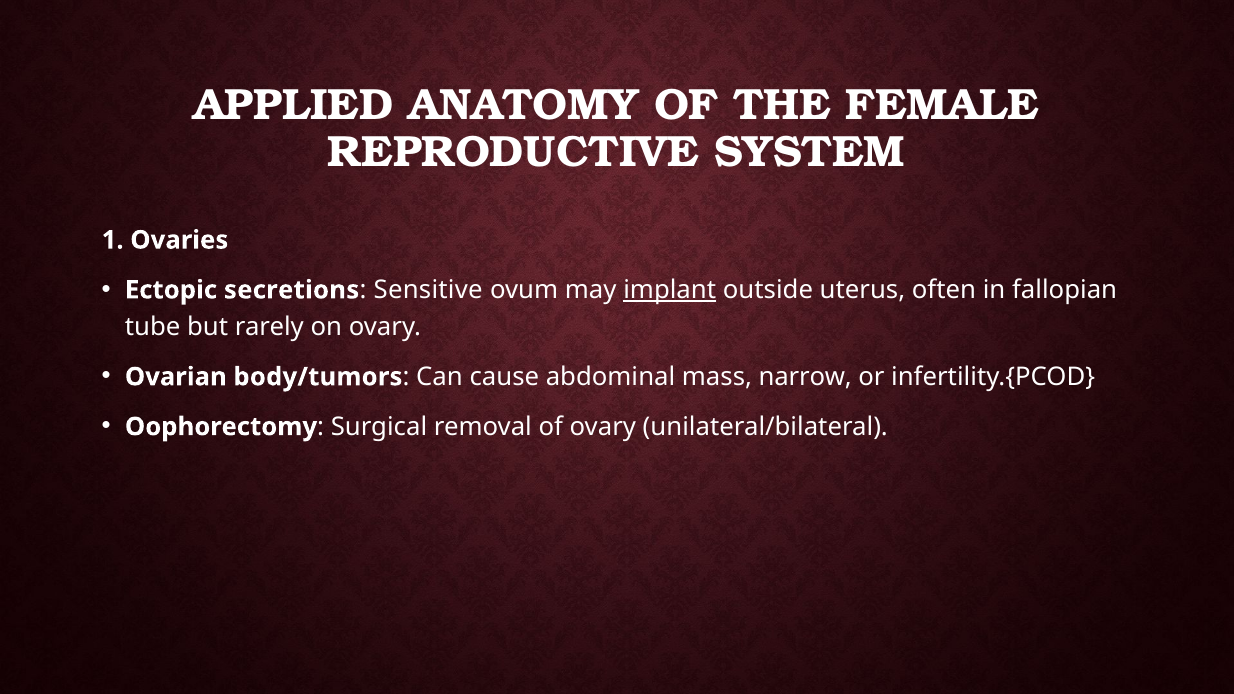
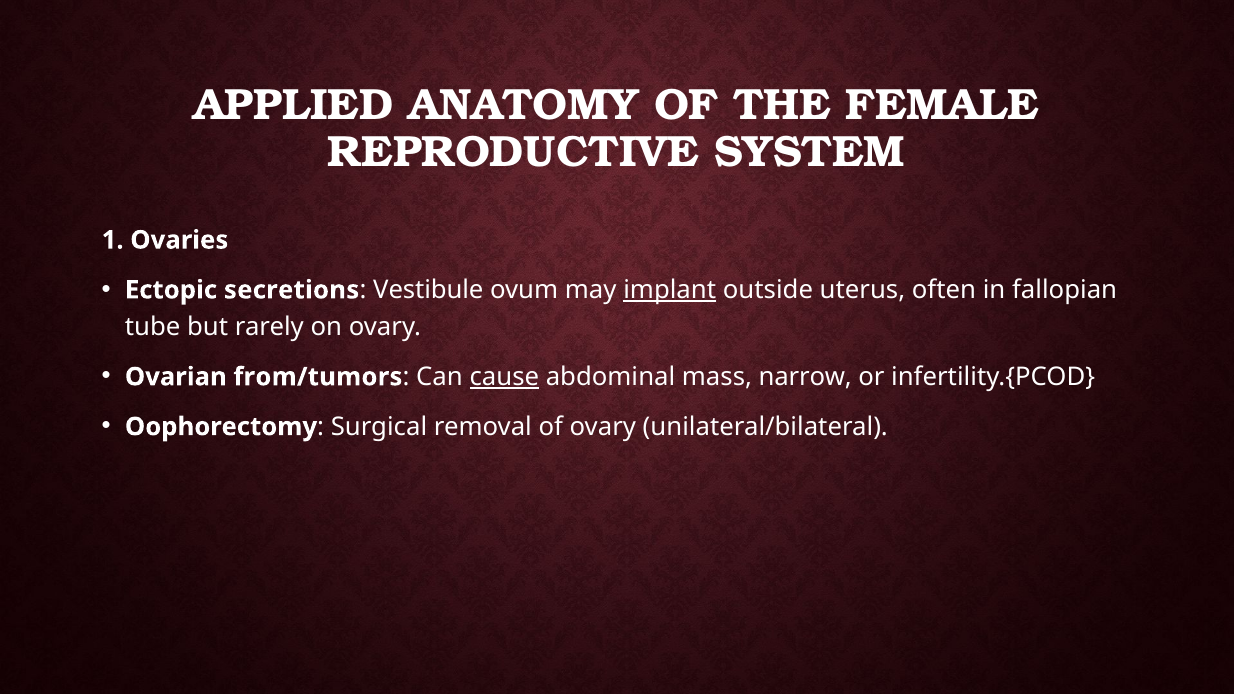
Sensitive: Sensitive -> Vestibule
body/tumors: body/tumors -> from/tumors
cause underline: none -> present
